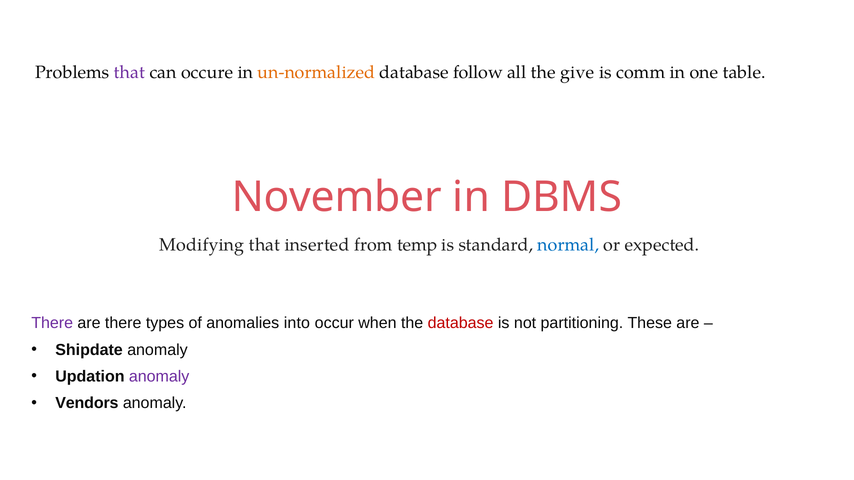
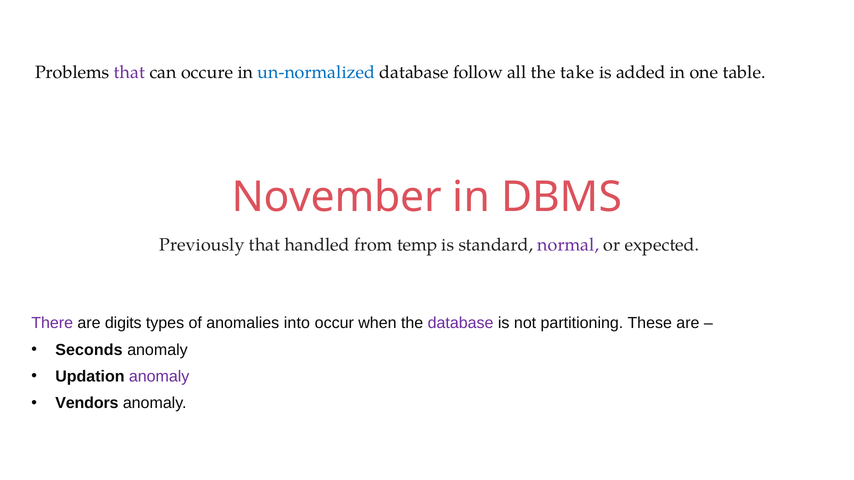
un-normalized colour: orange -> blue
give: give -> take
comm: comm -> added
Modifying: Modifying -> Previously
inserted: inserted -> handled
normal colour: blue -> purple
are there: there -> digits
database at (461, 323) colour: red -> purple
Shipdate: Shipdate -> Seconds
